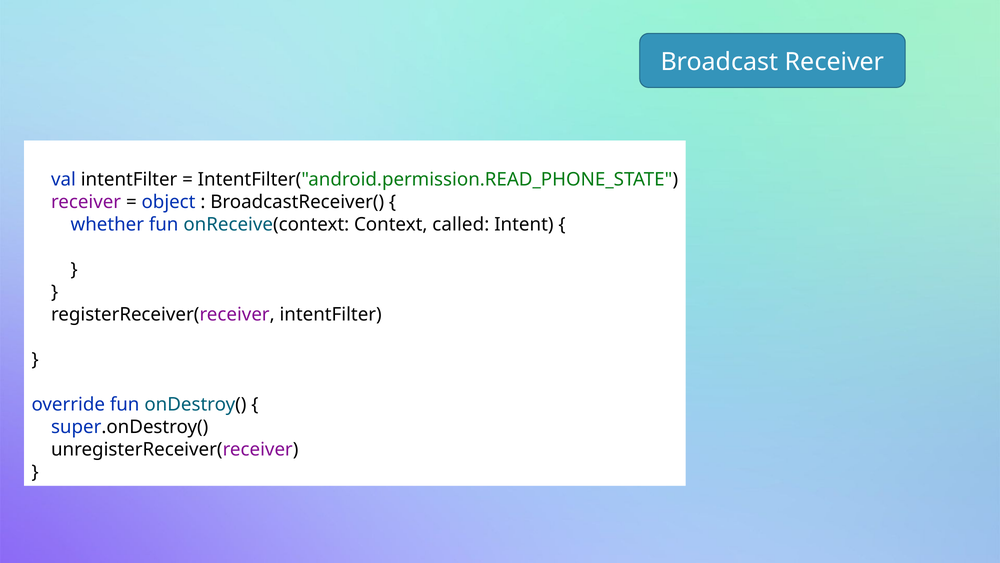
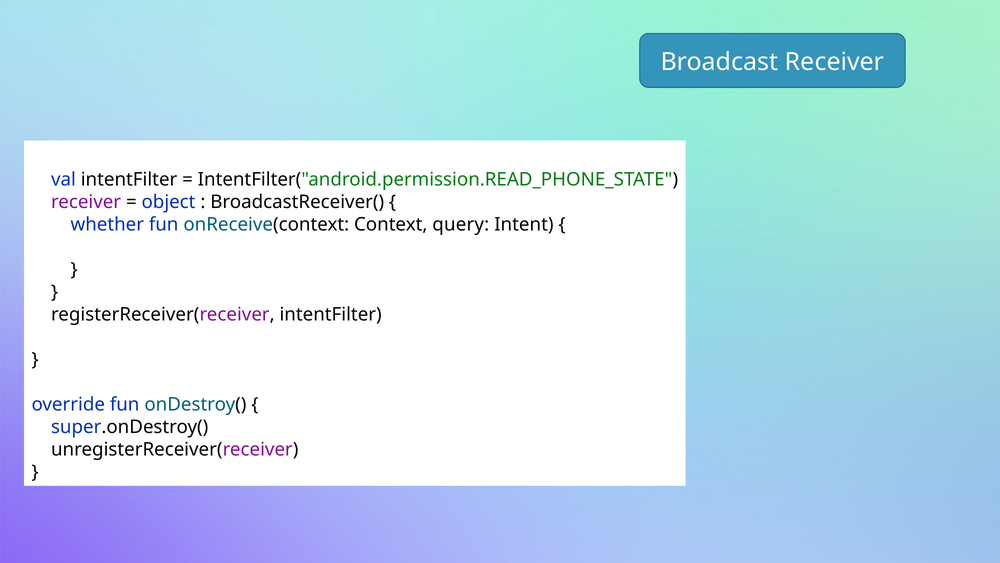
called: called -> query
